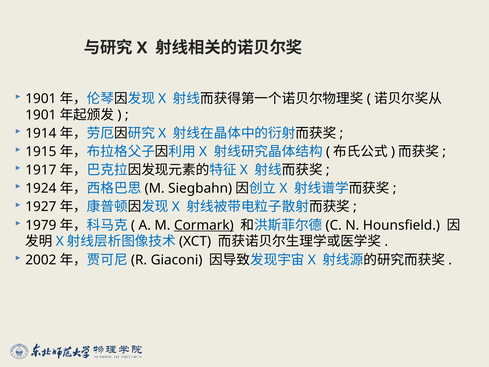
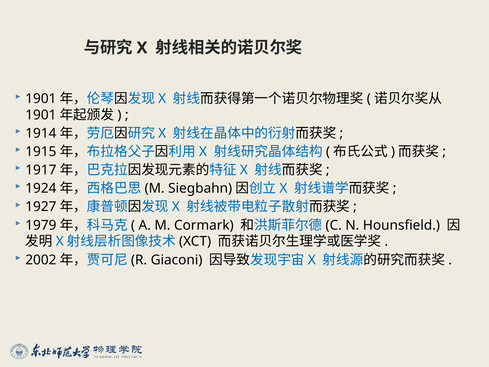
Cormark underline: present -> none
